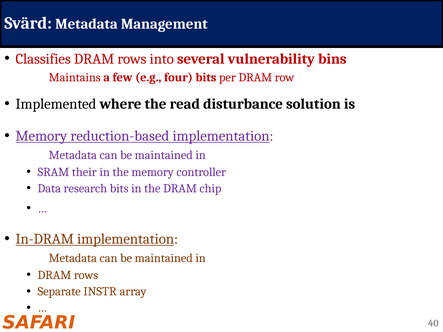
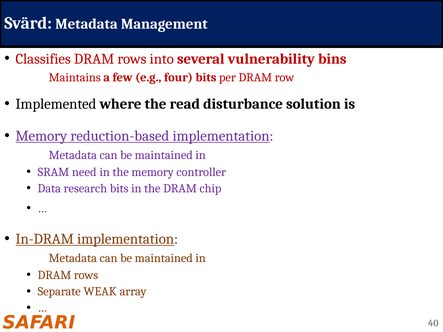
their: their -> need
INSTR: INSTR -> WEAK
